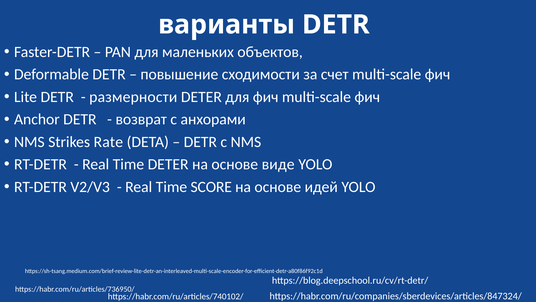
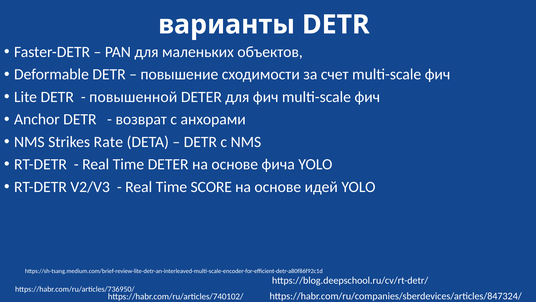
размерности: размерности -> повышенной
виде: виде -> фича
